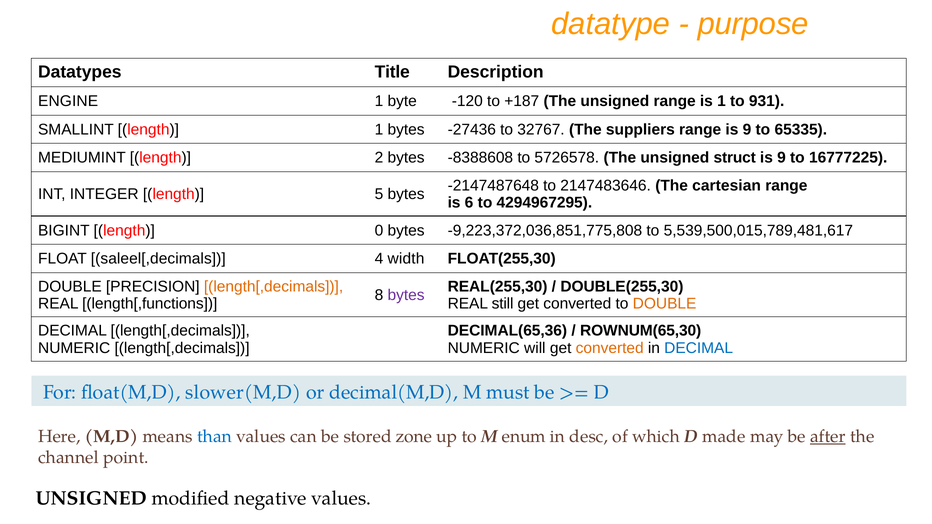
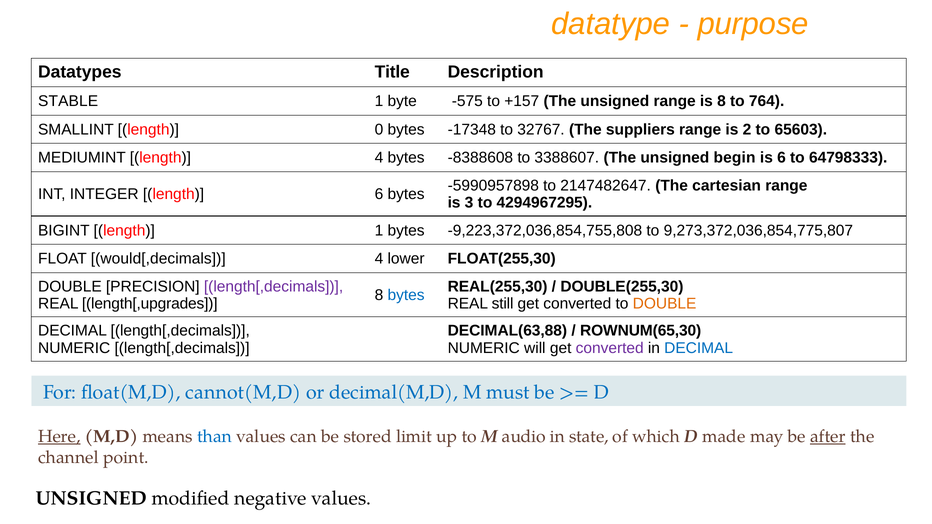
ENGINE: ENGINE -> STABLE
-120: -120 -> -575
+187: +187 -> +157
is 1: 1 -> 8
931: 931 -> 764
length 1: 1 -> 0
-27436: -27436 -> -17348
range is 9: 9 -> 2
65335: 65335 -> 65603
length 2: 2 -> 4
5726578: 5726578 -> 3388607
struct: struct -> begin
9 at (781, 158): 9 -> 6
16777225: 16777225 -> 64798333
-2147487648: -2147487648 -> -5990957898
2147483646: 2147483646 -> 2147482647
length 5: 5 -> 6
6: 6 -> 3
length 0: 0 -> 1
-9,223,372,036,851,775,808: -9,223,372,036,851,775,808 -> -9,223,372,036,854,755,808
5,539,500,015,789,481,617: 5,539,500,015,789,481,617 -> 9,273,372,036,854,775,807
saleel[,decimals: saleel[,decimals -> would[,decimals
width: width -> lower
length[,decimals at (274, 287) colour: orange -> purple
bytes at (406, 295) colour: purple -> blue
length[,functions: length[,functions -> length[,upgrades
DECIMAL(65,36: DECIMAL(65,36 -> DECIMAL(63,88
converted at (610, 348) colour: orange -> purple
slower(M,D: slower(M,D -> cannot(M,D
Here underline: none -> present
zone: zone -> limit
enum: enum -> audio
desc: desc -> state
